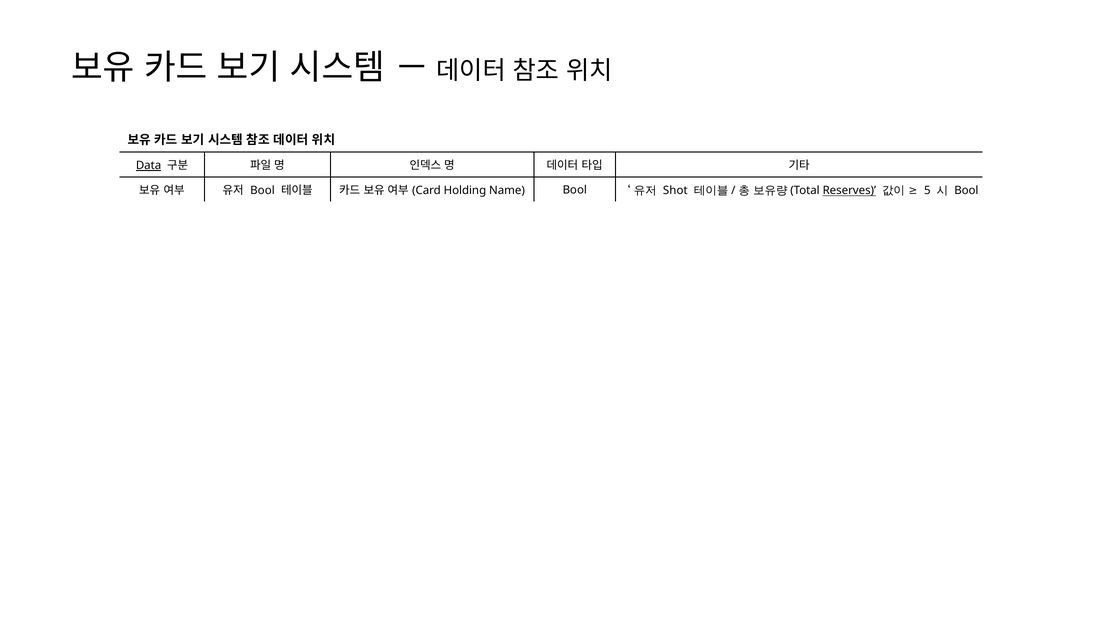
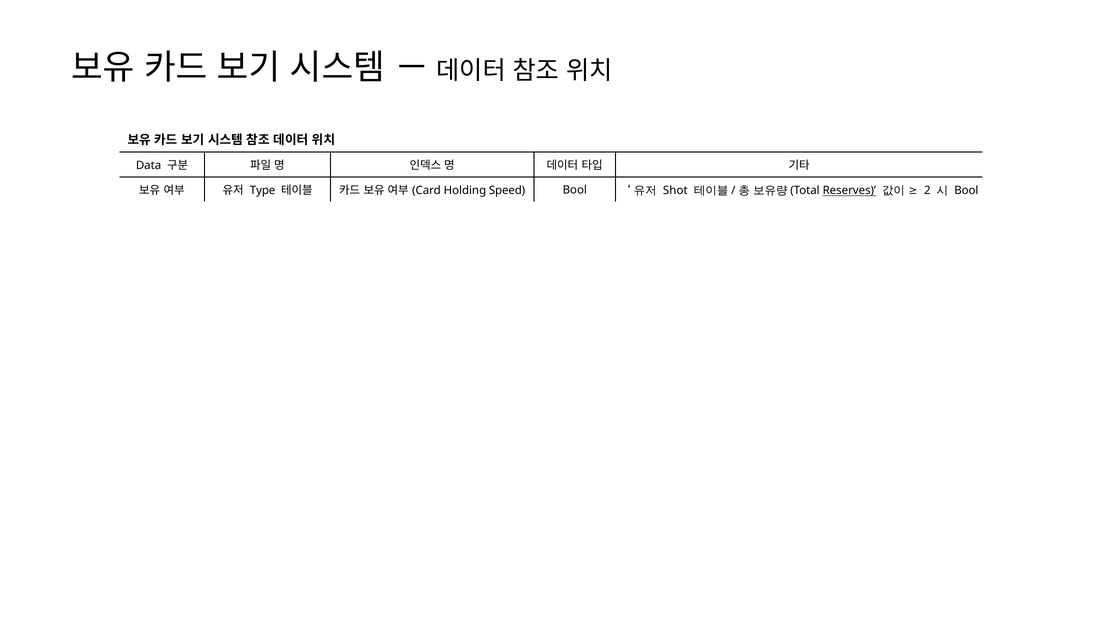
Data underline: present -> none
Bool at (262, 190): Bool -> Type
Name: Name -> Speed
5: 5 -> 2
